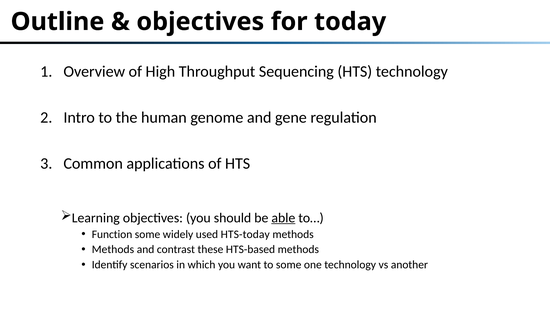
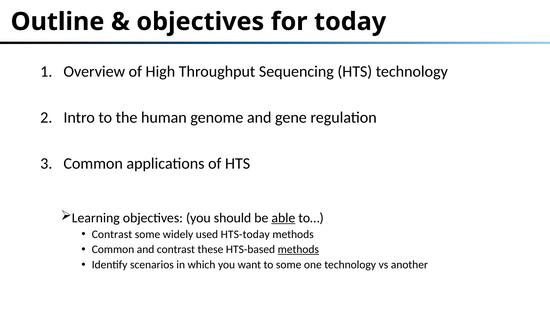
Function at (112, 235): Function -> Contrast
Methods at (113, 250): Methods -> Common
methods at (298, 250) underline: none -> present
